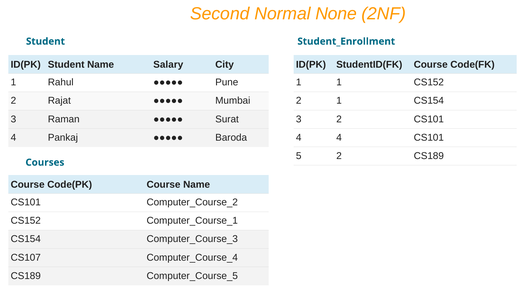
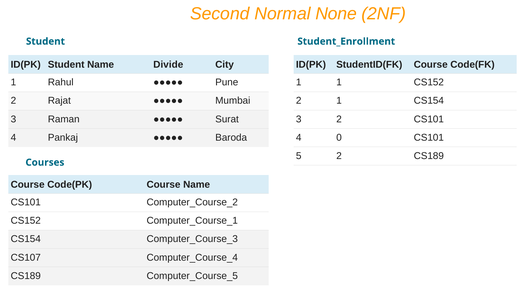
Salary: Salary -> Divide
4 4: 4 -> 0
